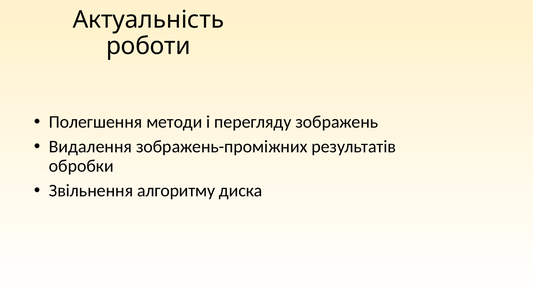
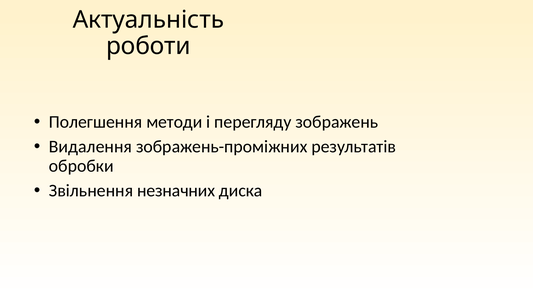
алгоритму: алгоритму -> незначних
